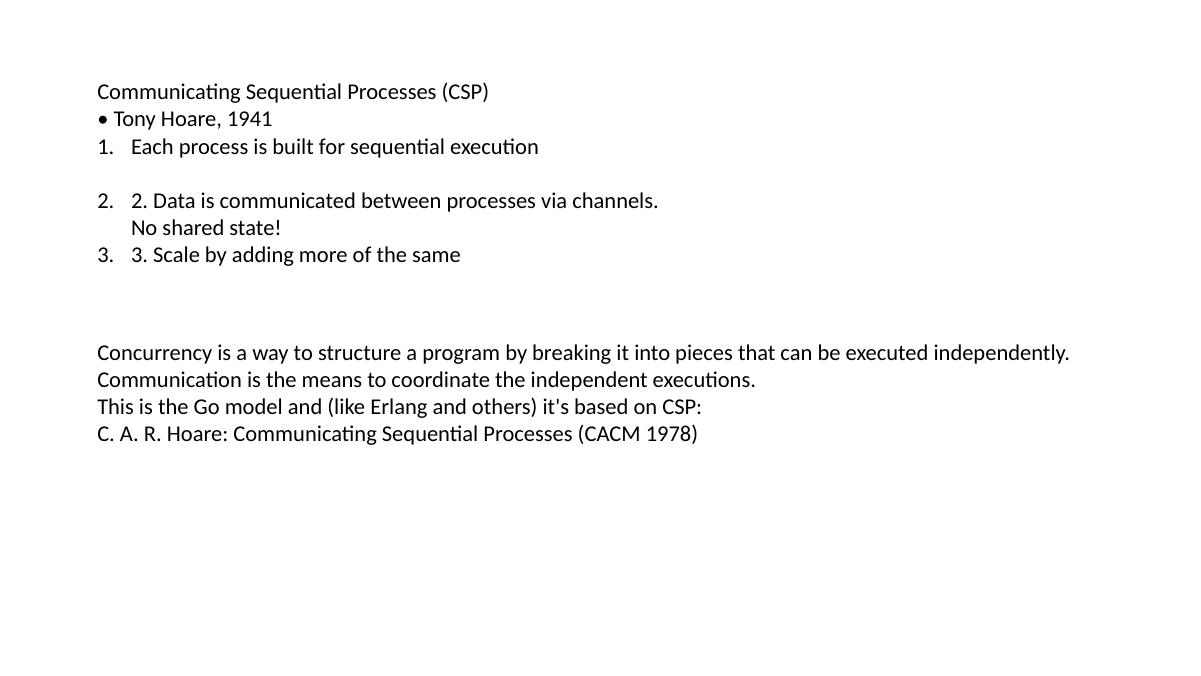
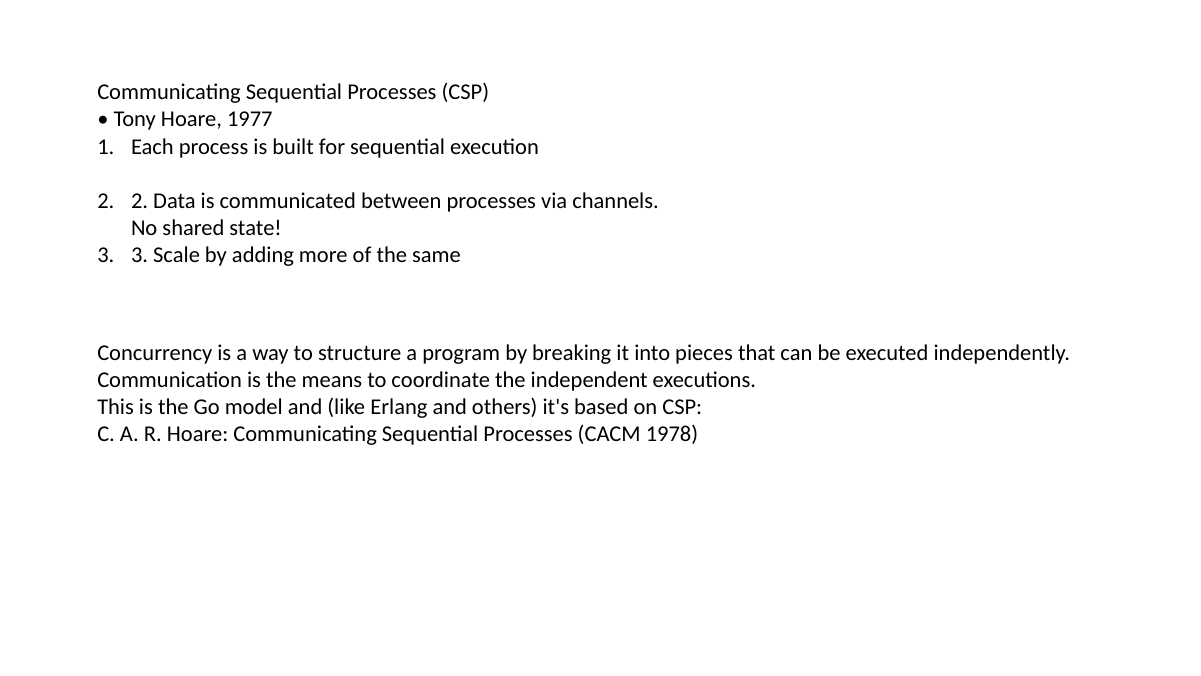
1941: 1941 -> 1977
